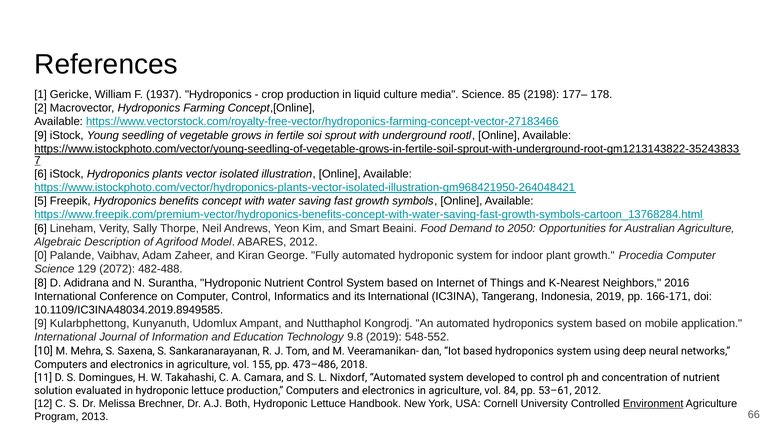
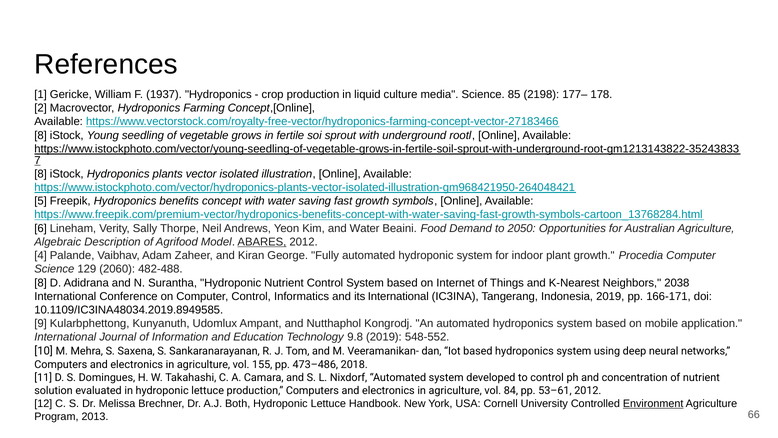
9 at (41, 135): 9 -> 8
6 at (41, 174): 6 -> 8
and Smart: Smart -> Water
ABARES underline: none -> present
0: 0 -> 4
2072: 2072 -> 2060
2016: 2016 -> 2038
